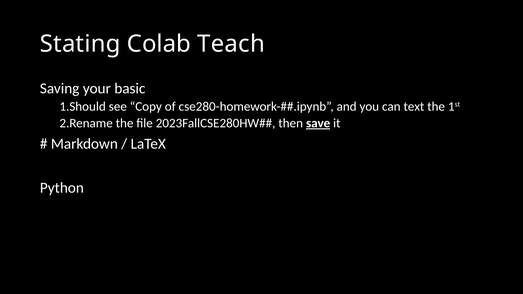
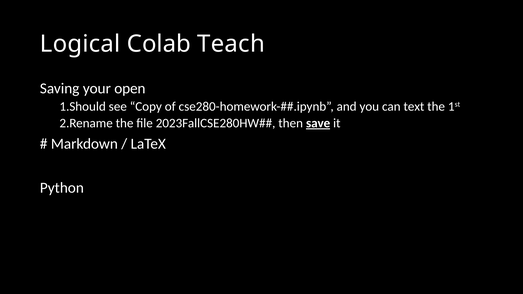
Stating: Stating -> Logical
basic: basic -> open
